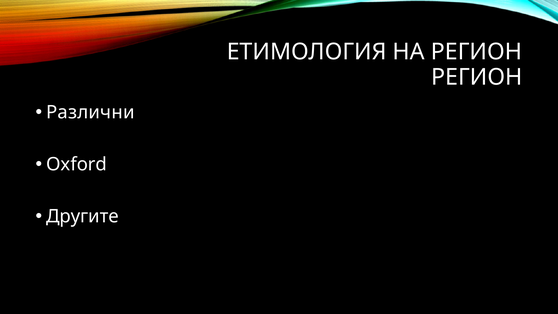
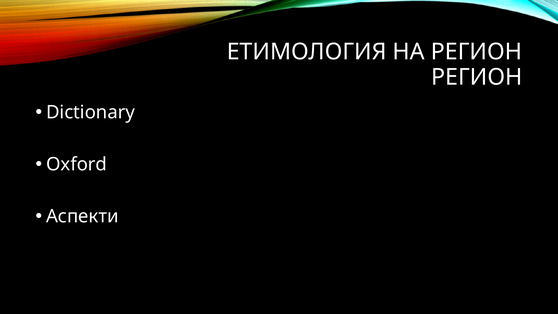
Различни: Различни -> Dictionary
Другите: Другите -> Аспекти
